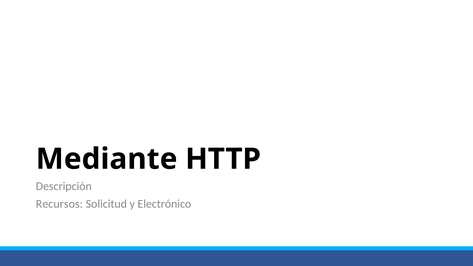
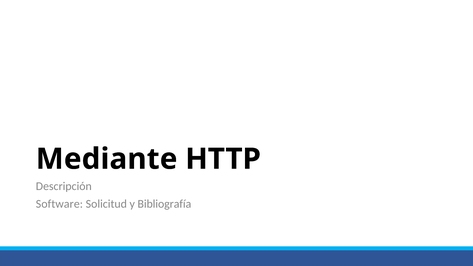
Recursos: Recursos -> Software
Electrónico: Electrónico -> Bibliografía
